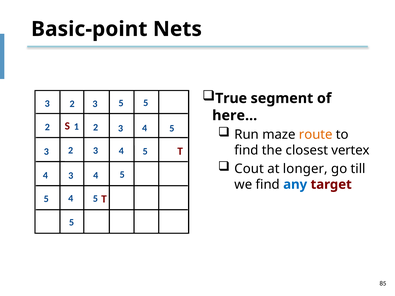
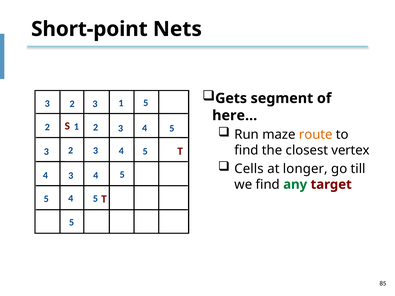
Basic-point: Basic-point -> Short-point
True: True -> Gets
3 5: 5 -> 1
Cout: Cout -> Cells
any colour: blue -> green
